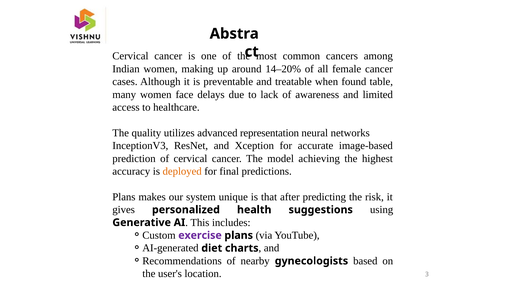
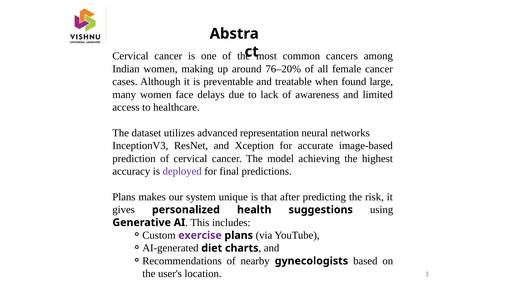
14–20%: 14–20% -> 76–20%
table: table -> large
quality: quality -> dataset
deployed colour: orange -> purple
